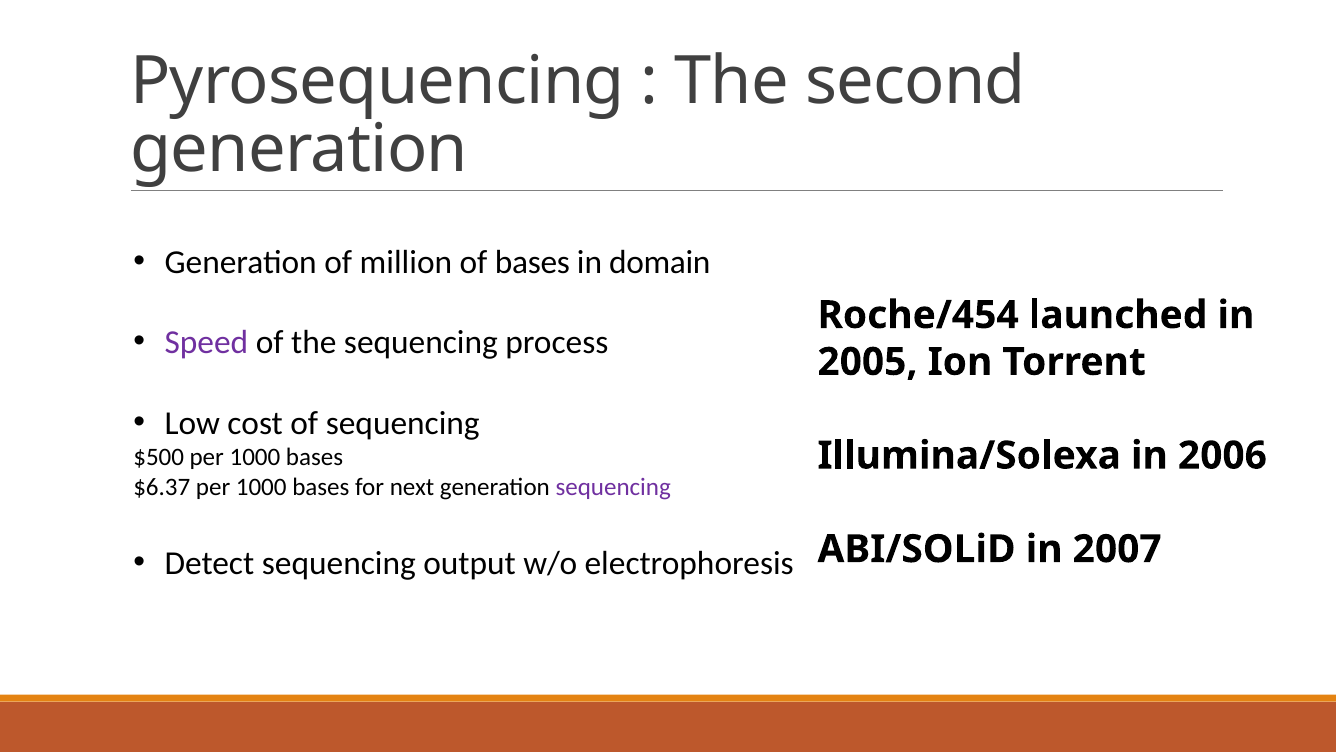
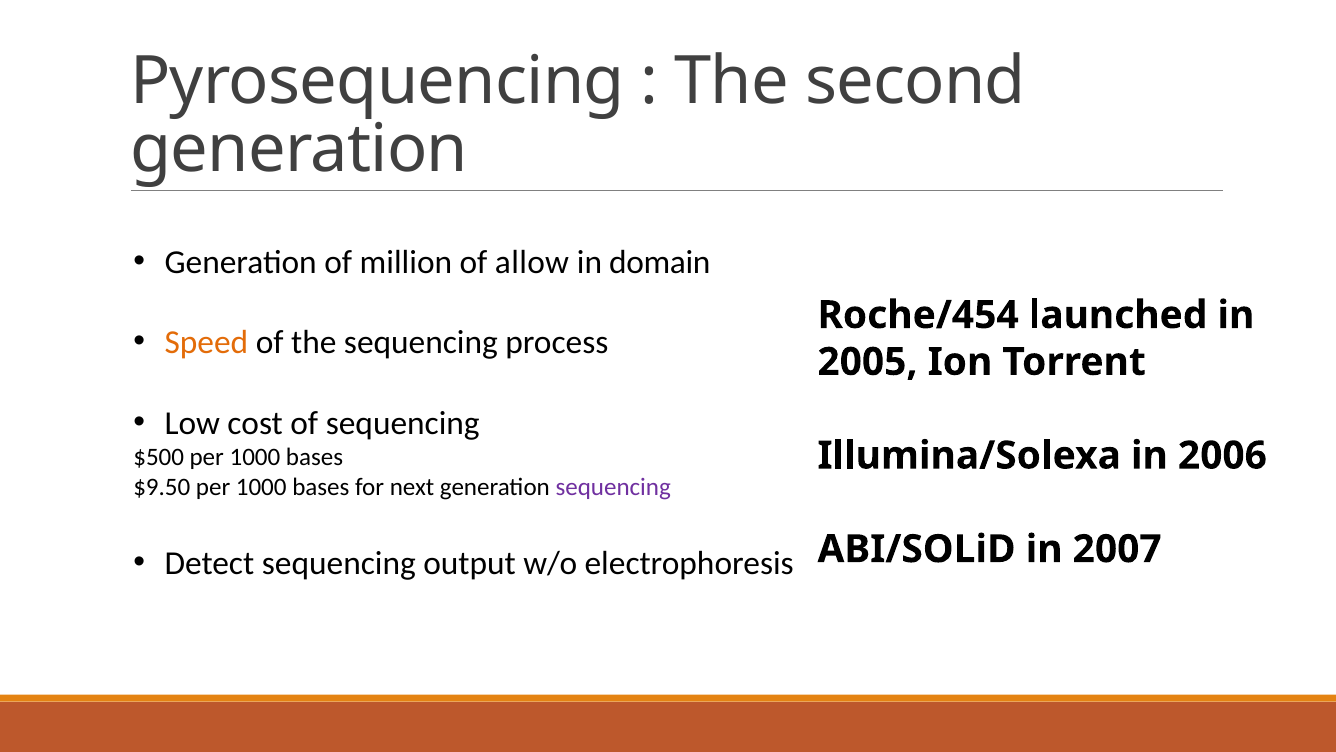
of bases: bases -> allow
Speed colour: purple -> orange
$6.37: $6.37 -> $9.50
